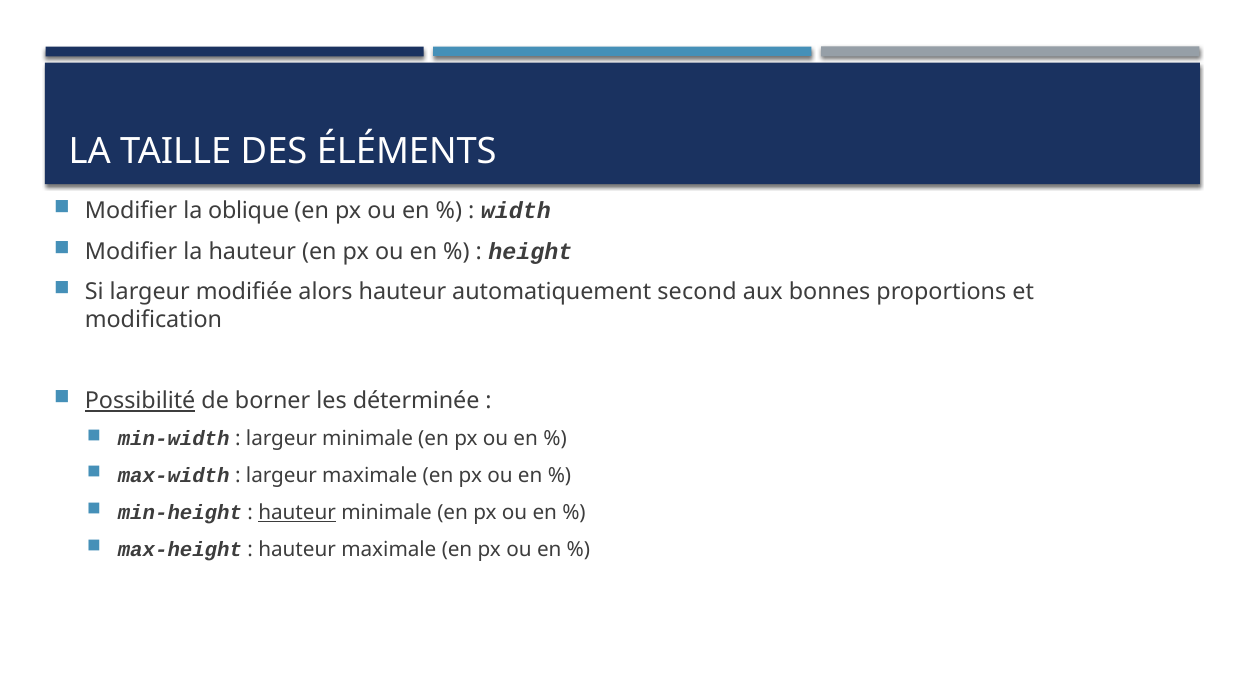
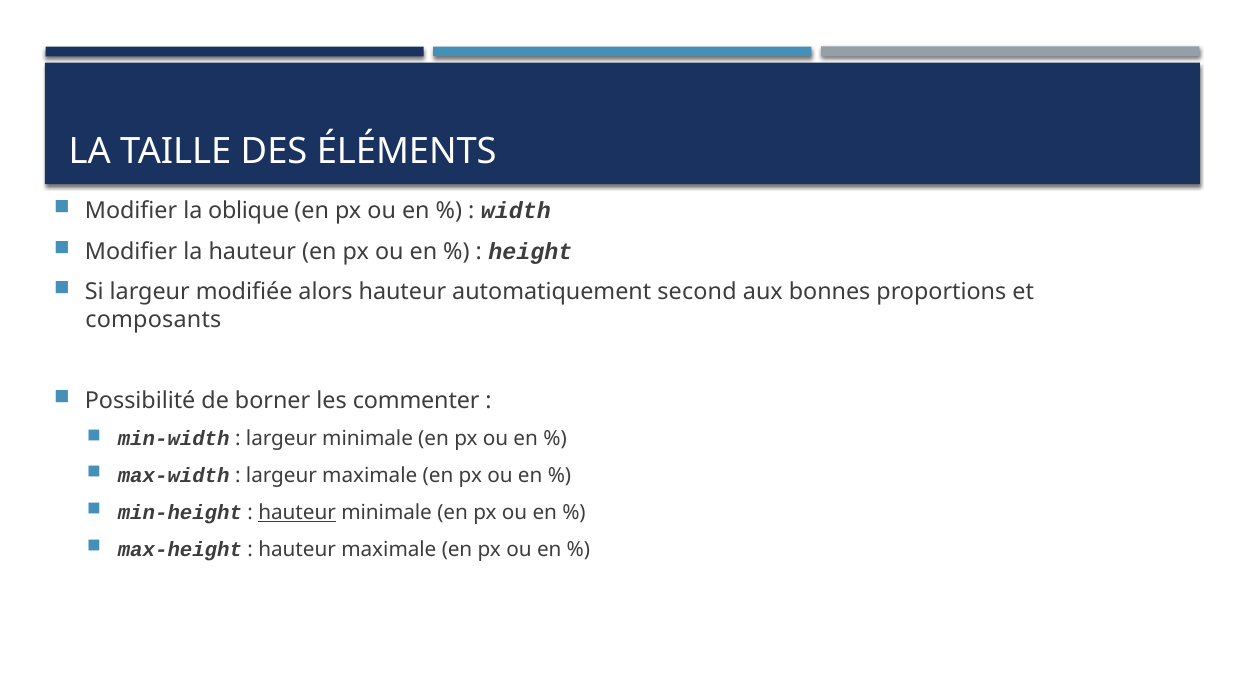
modification: modification -> composants
Possibilité underline: present -> none
déterminée: déterminée -> commenter
